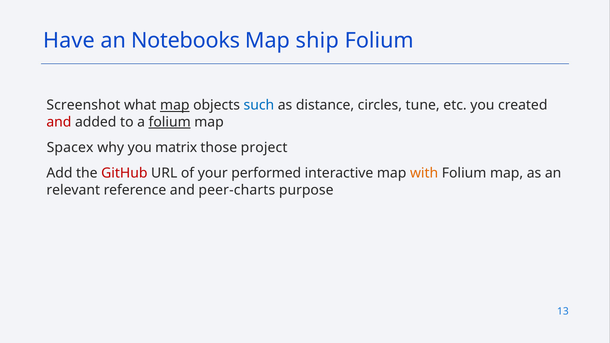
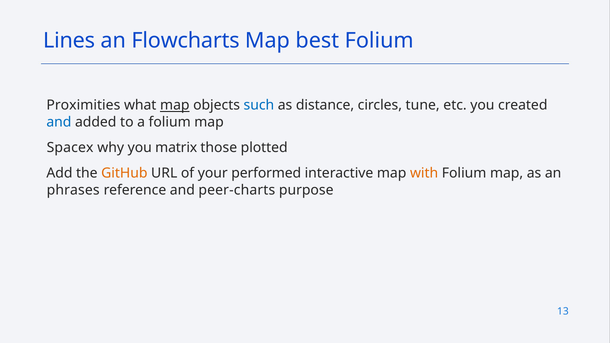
Have: Have -> Lines
Notebooks: Notebooks -> Flowcharts
ship: ship -> best
Screenshot: Screenshot -> Proximities
and at (59, 122) colour: red -> blue
folium at (170, 122) underline: present -> none
project: project -> plotted
GitHub colour: red -> orange
relevant: relevant -> phrases
